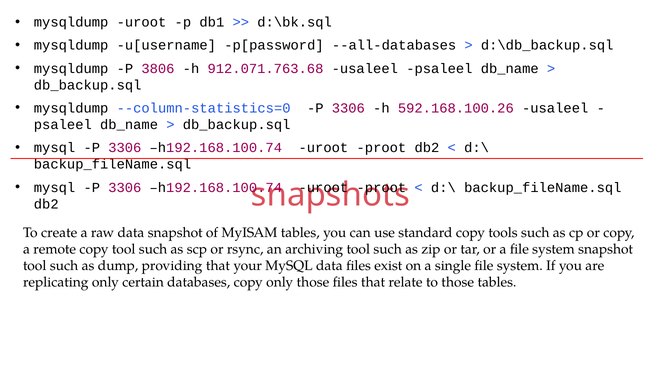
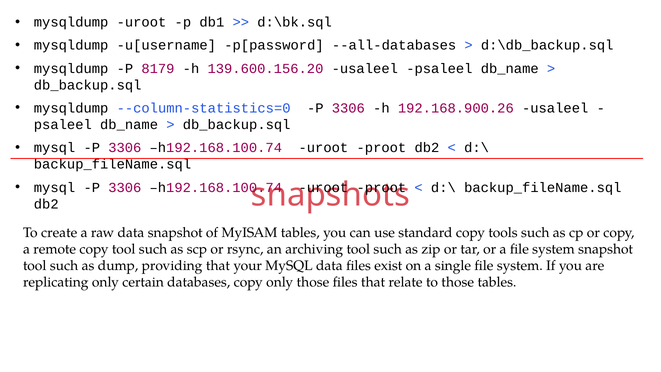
3806: 3806 -> 8179
912.071.763.68: 912.071.763.68 -> 139.600.156.20
592.168.100.26: 592.168.100.26 -> 192.168.900.26
